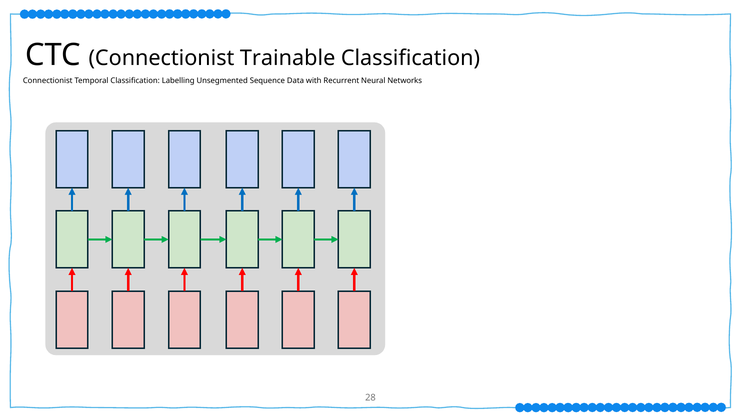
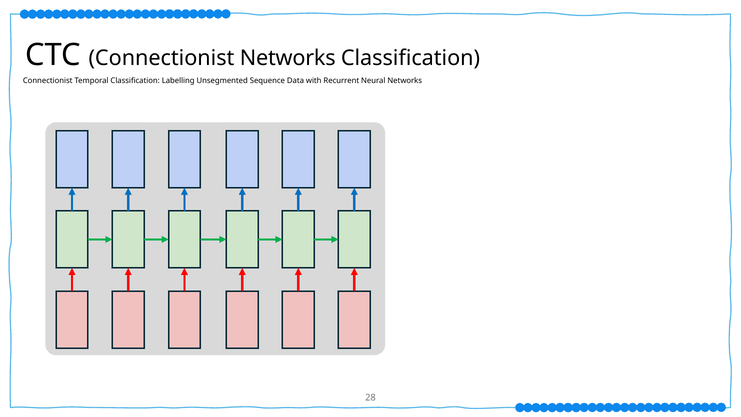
Connectionist Trainable: Trainable -> Networks
